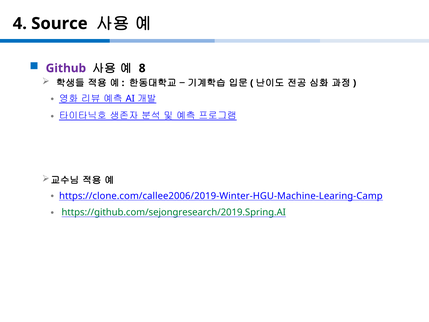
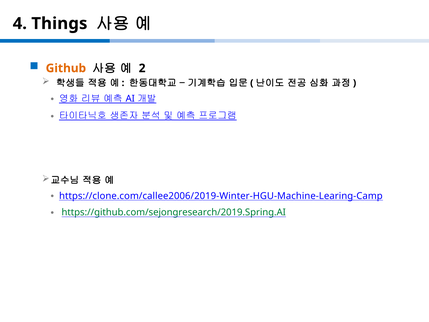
Source: Source -> Things
Github colour: purple -> orange
8: 8 -> 2
